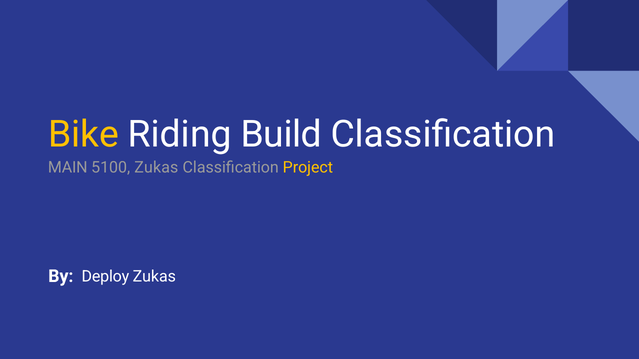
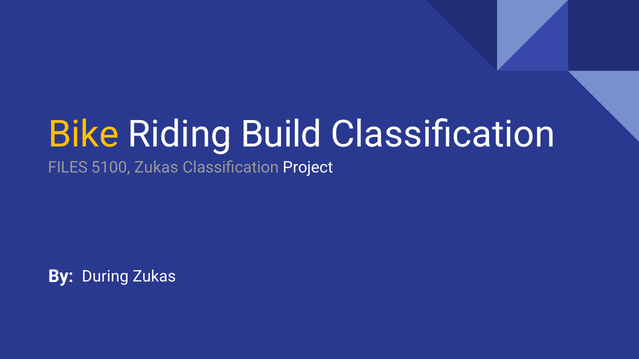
MAIN: MAIN -> FILES
Project colour: yellow -> white
Deploy: Deploy -> During
